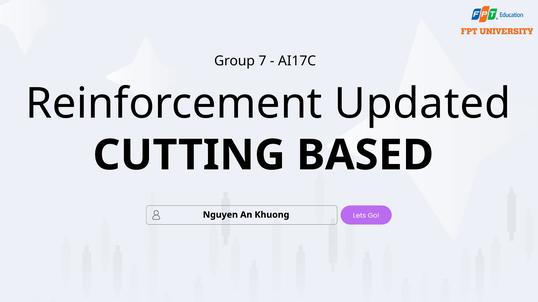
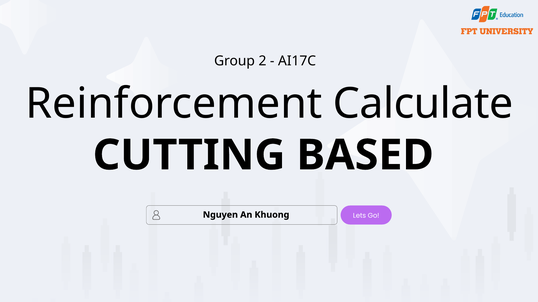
7: 7 -> 2
Updated: Updated -> Calculate
